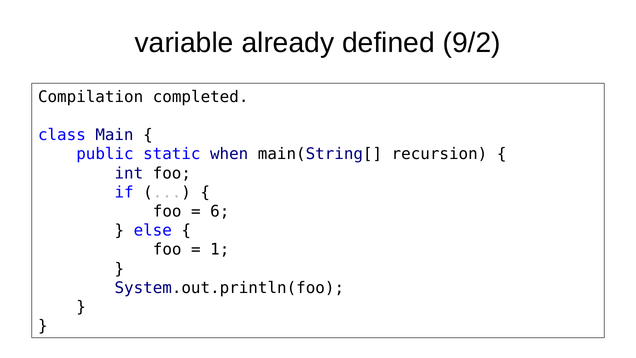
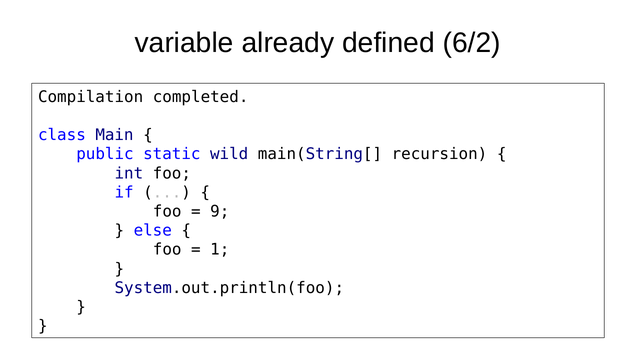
9/2: 9/2 -> 6/2
when: when -> wild
6: 6 -> 9
